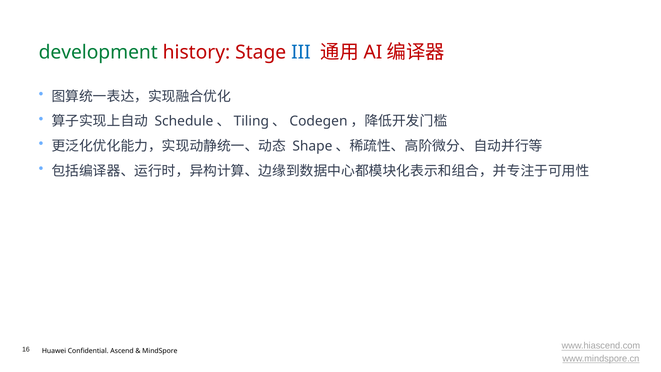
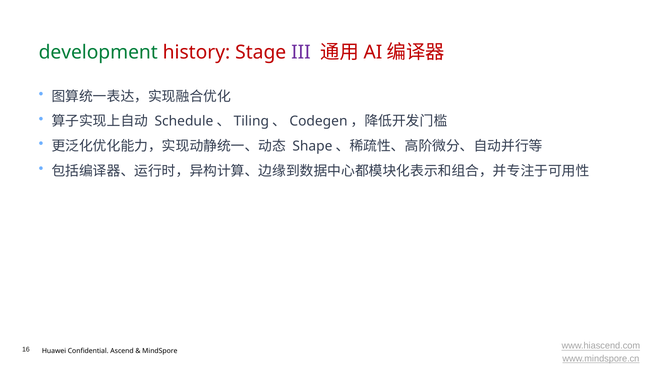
III colour: blue -> purple
